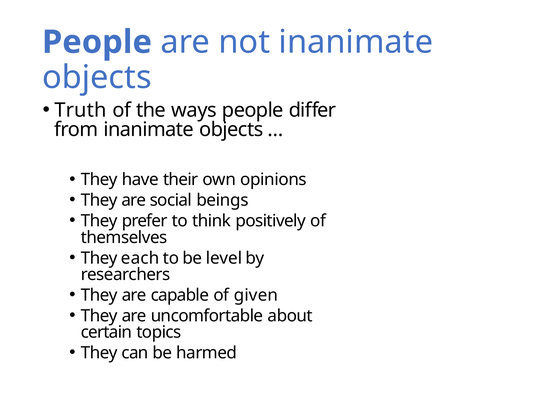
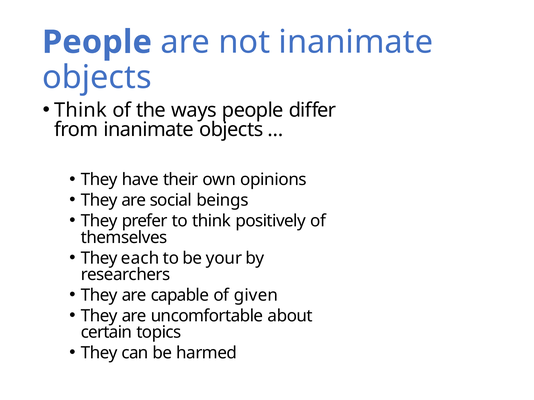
Truth at (81, 110): Truth -> Think
level: level -> your
